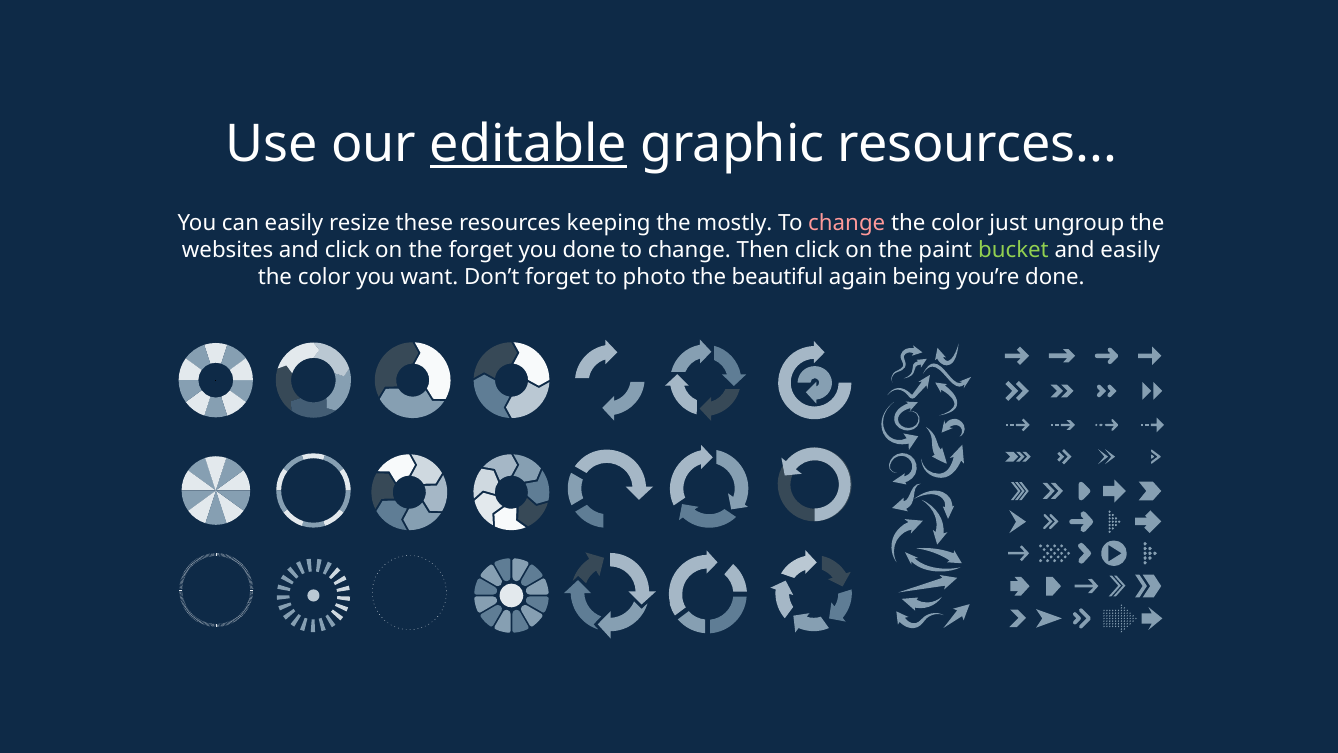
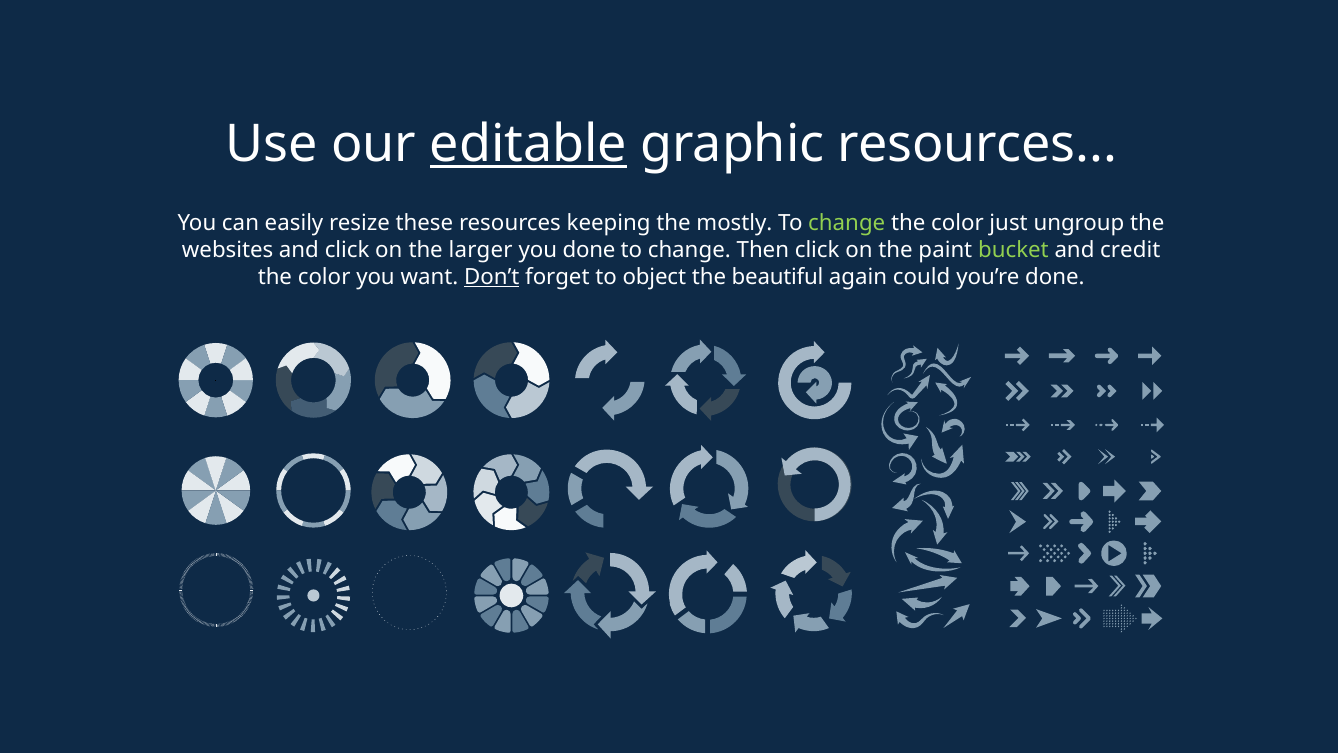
change at (847, 223) colour: pink -> light green
the forget: forget -> larger
and easily: easily -> credit
Don’t underline: none -> present
photo: photo -> object
being: being -> could
